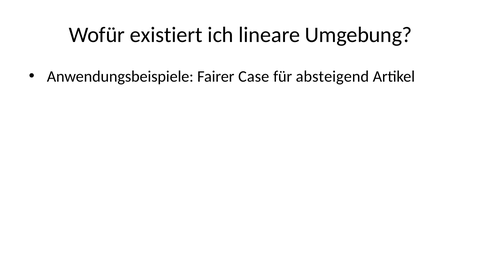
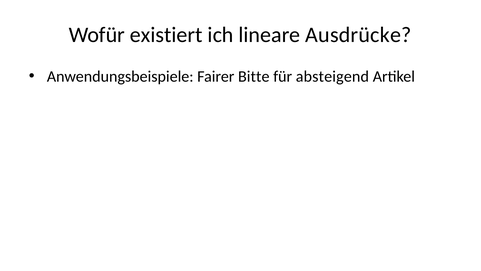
Umgebung: Umgebung -> Ausdrücke
Case: Case -> Bitte
